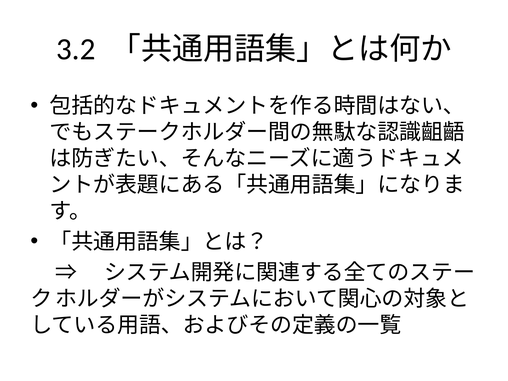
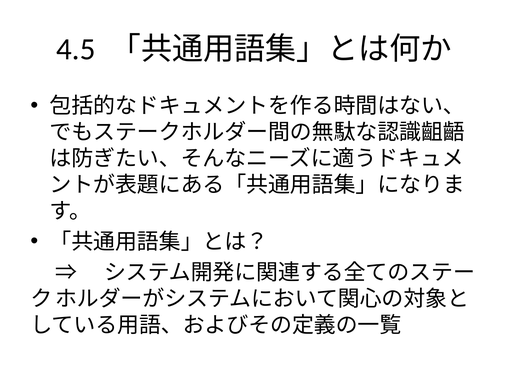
3.2: 3.2 -> 4.5
